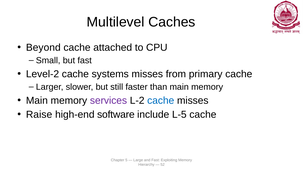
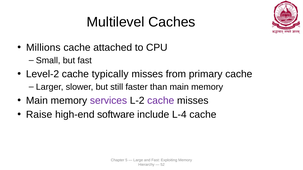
Beyond: Beyond -> Millions
systems: systems -> typically
cache at (161, 101) colour: blue -> purple
L-5: L-5 -> L-4
